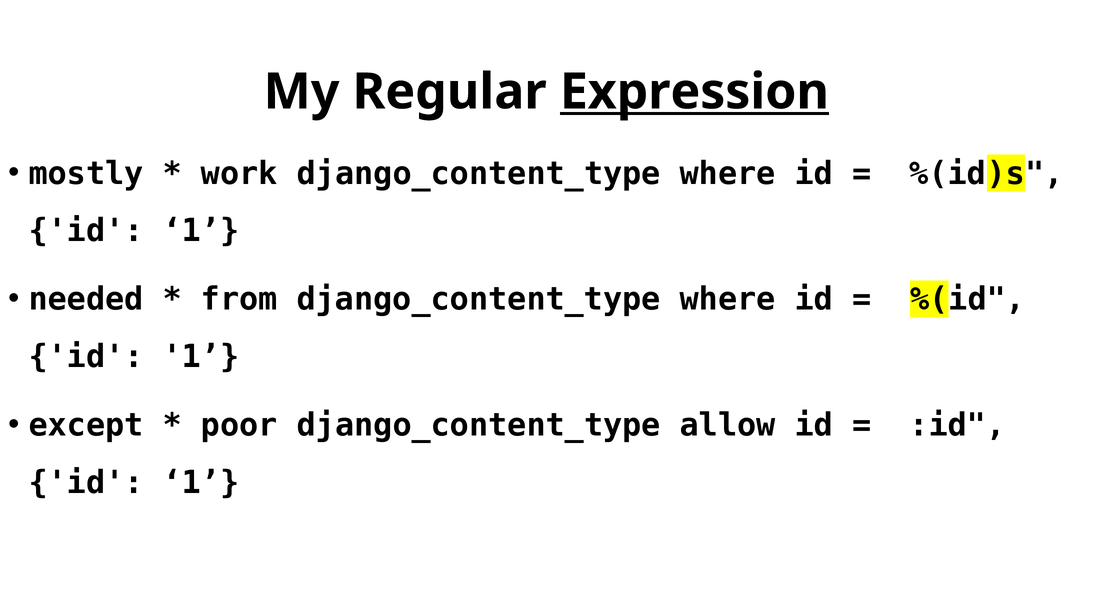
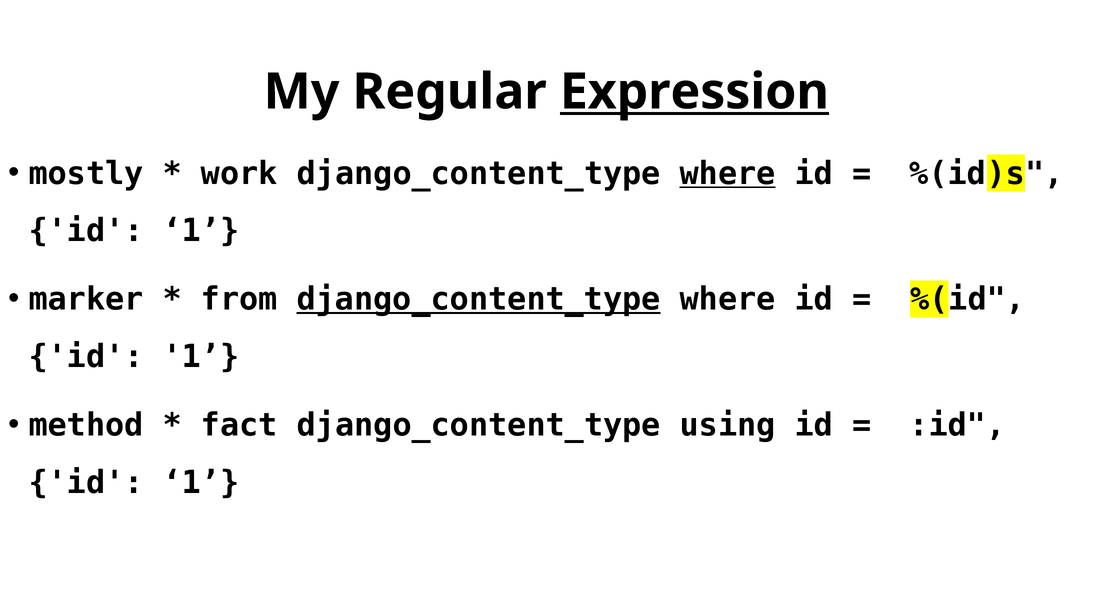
where at (728, 173) underline: none -> present
needed: needed -> marker
django_content_type at (479, 299) underline: none -> present
except: except -> method
poor: poor -> fact
allow: allow -> using
